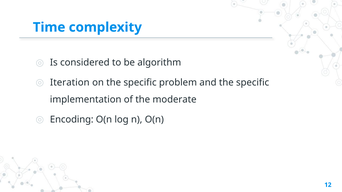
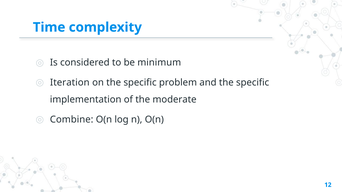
algorithm: algorithm -> minimum
Encoding: Encoding -> Combine
